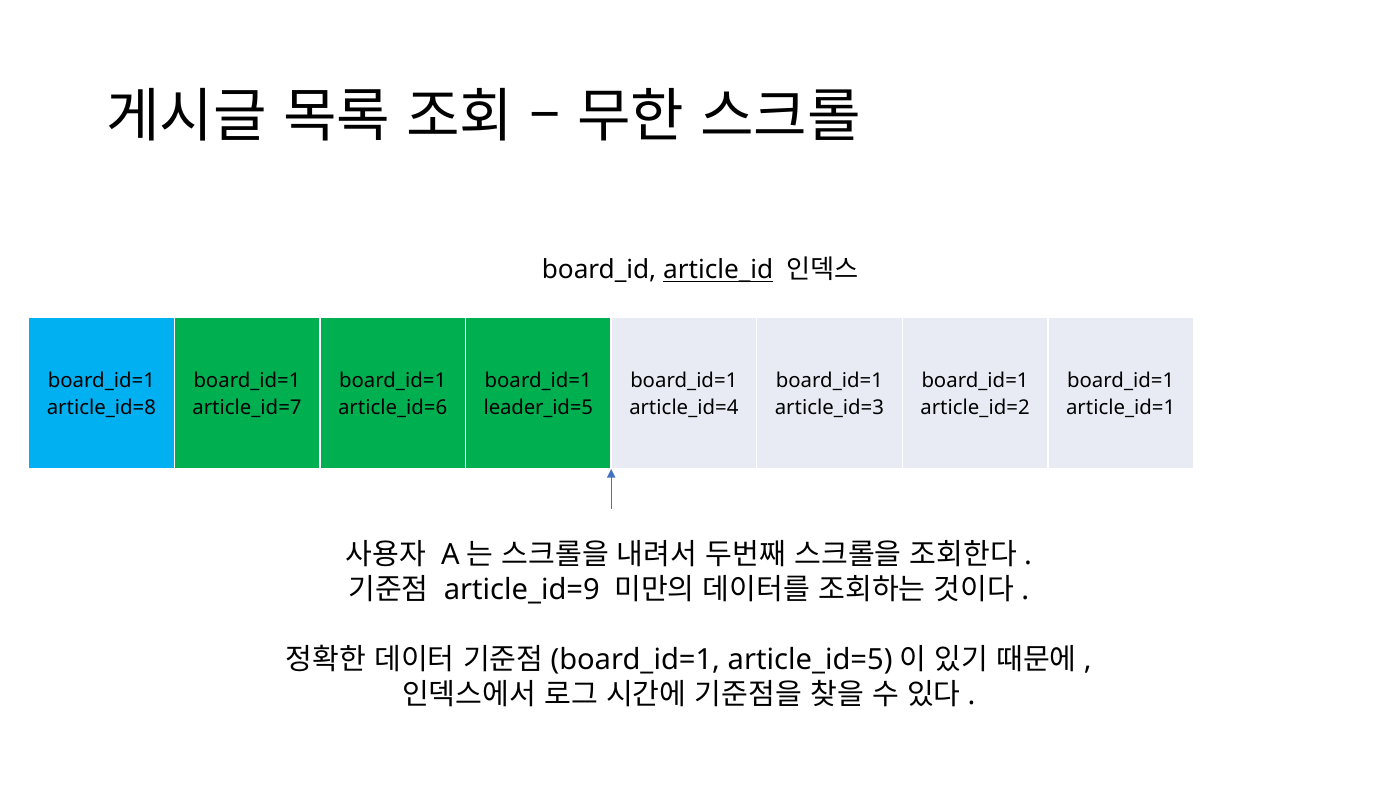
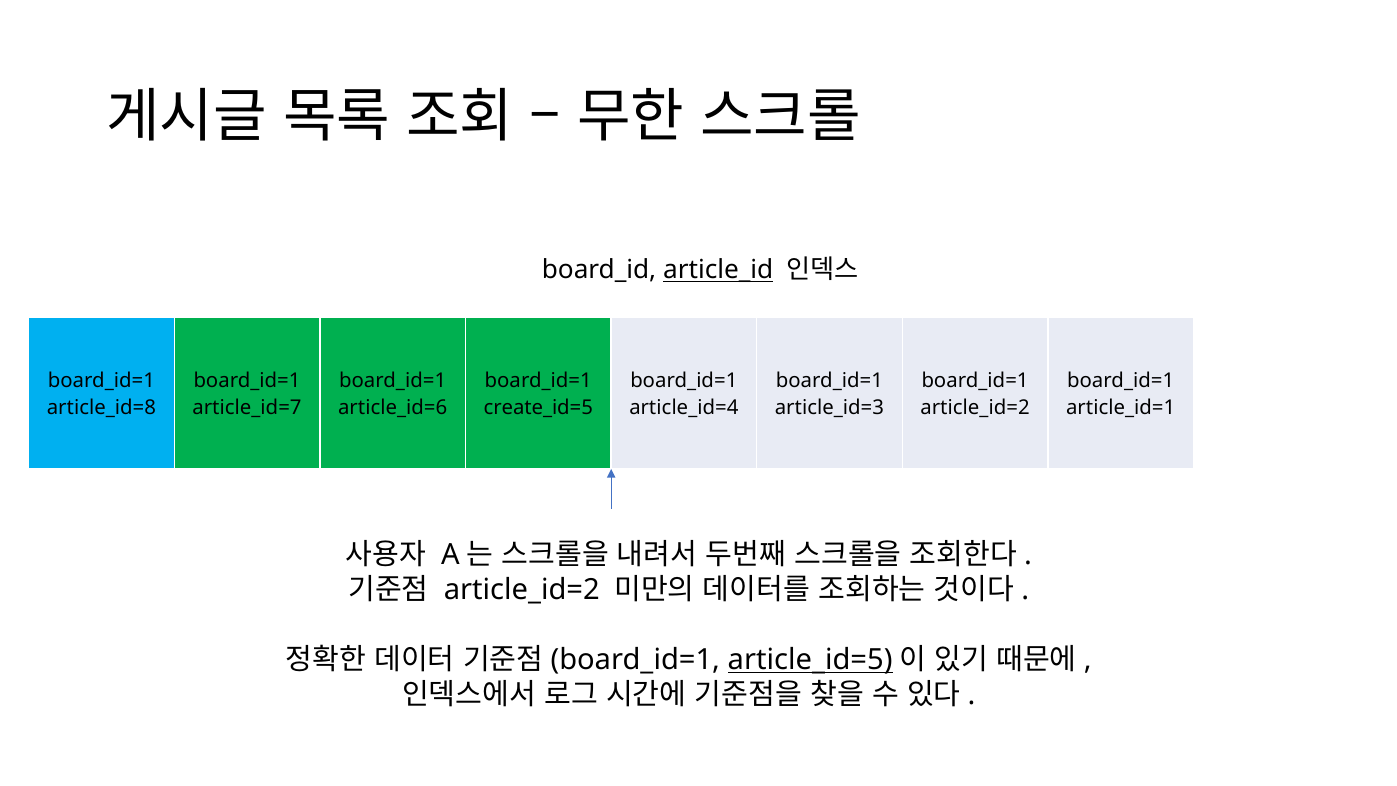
leader_id=5: leader_id=5 -> create_id=5
article_id=9 at (522, 590): article_id=9 -> article_id=2
article_id=5 underline: none -> present
